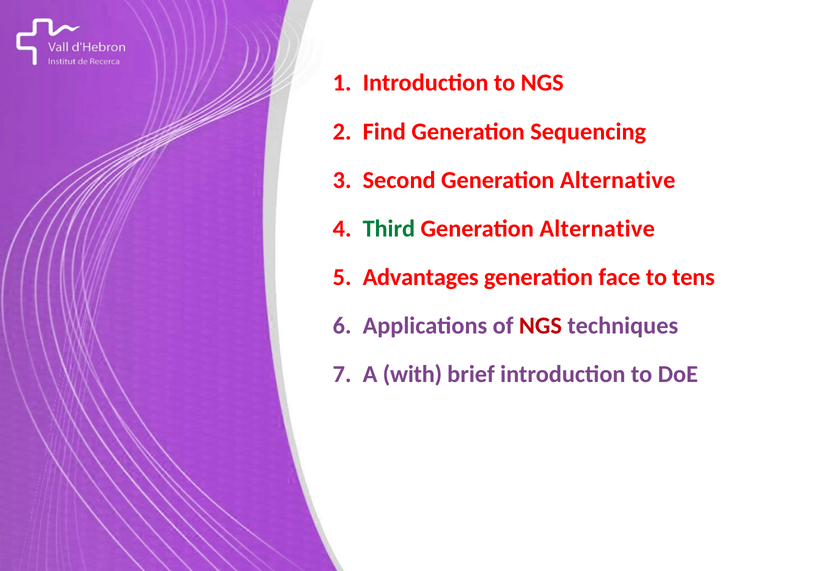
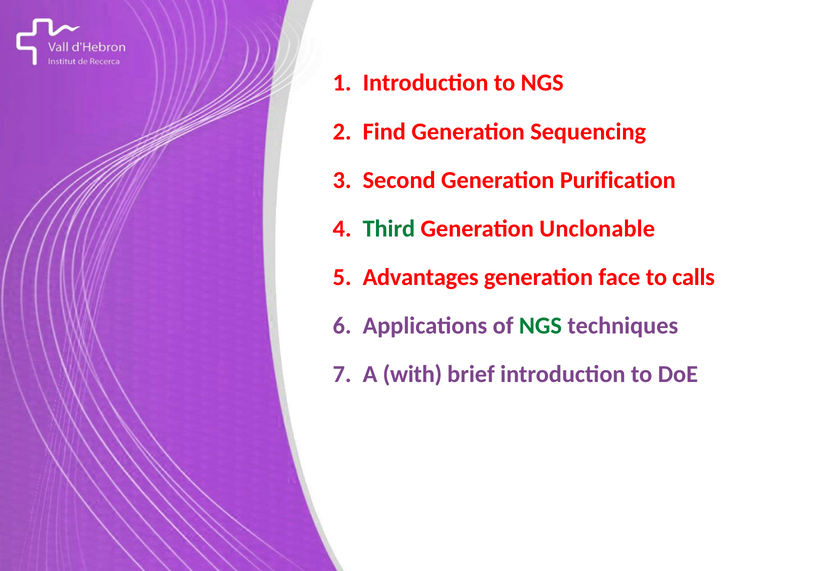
Second Generation Alternative: Alternative -> Purification
Alternative at (597, 229): Alternative -> Unclonable
tens: tens -> calls
NGS at (540, 326) colour: red -> green
